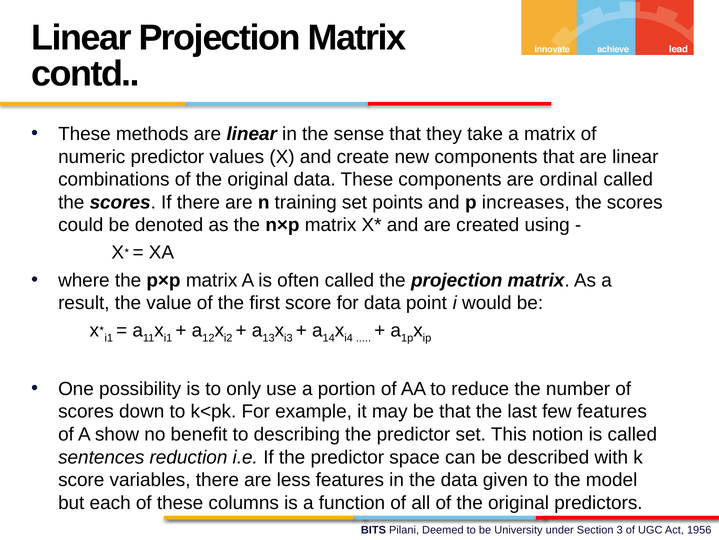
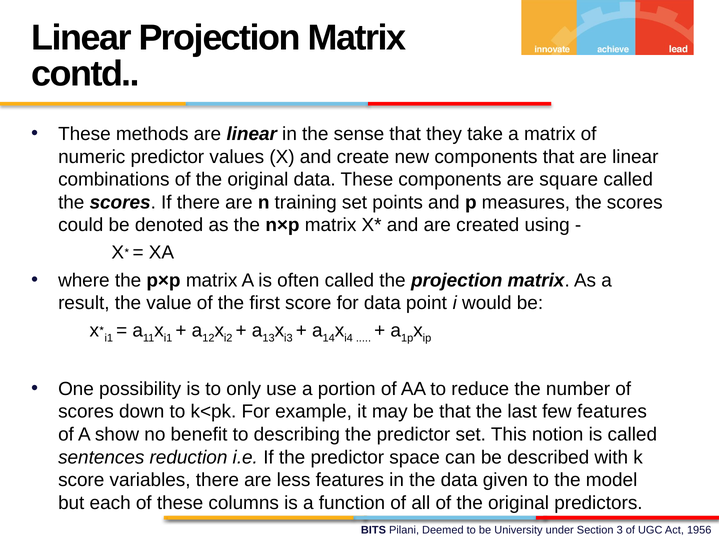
ordinal: ordinal -> square
increases: increases -> measures
